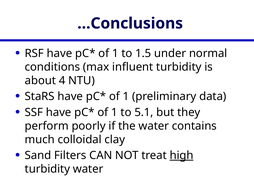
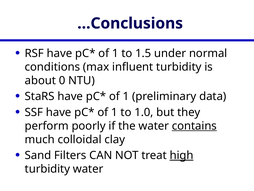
4: 4 -> 0
5.1: 5.1 -> 1.0
contains underline: none -> present
